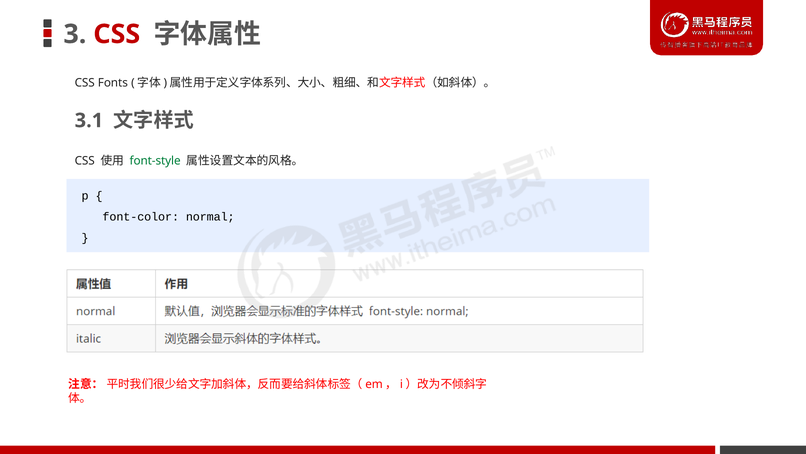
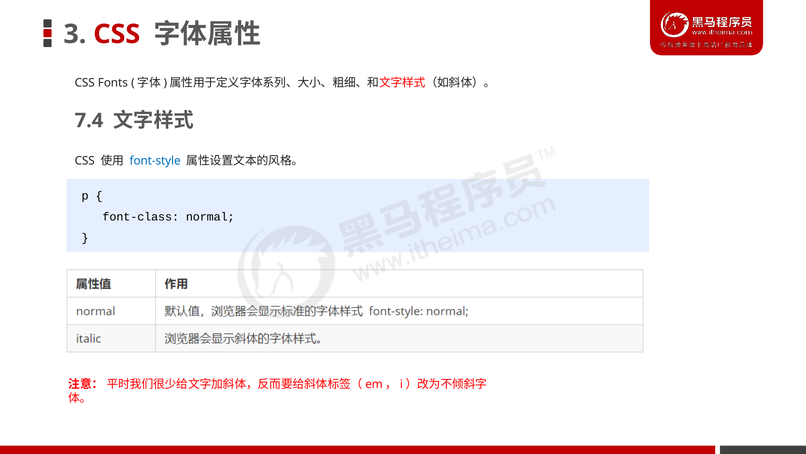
3.1: 3.1 -> 7.4
font-style colour: green -> blue
font-color: font-color -> font-class
